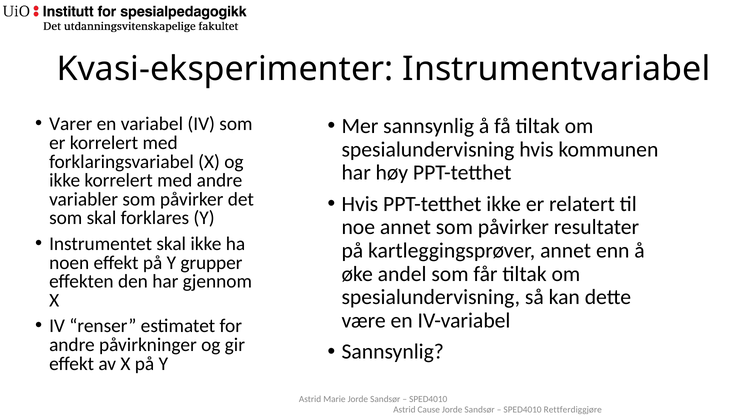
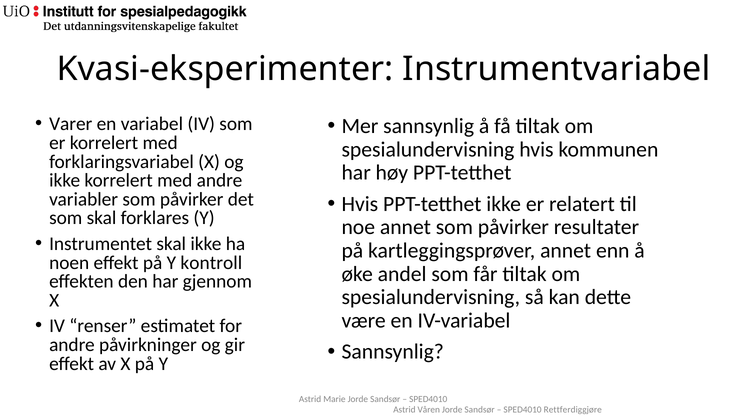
grupper: grupper -> kontroll
Cause: Cause -> Våren
